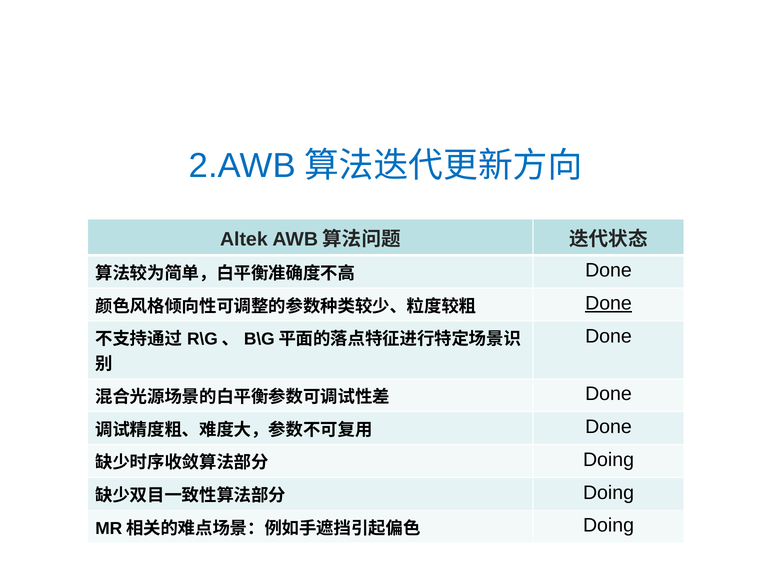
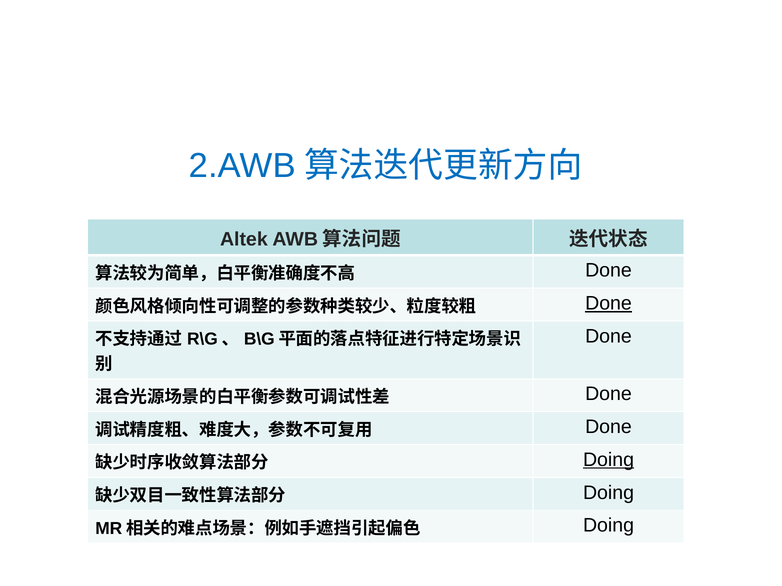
Doing at (609, 460) underline: none -> present
